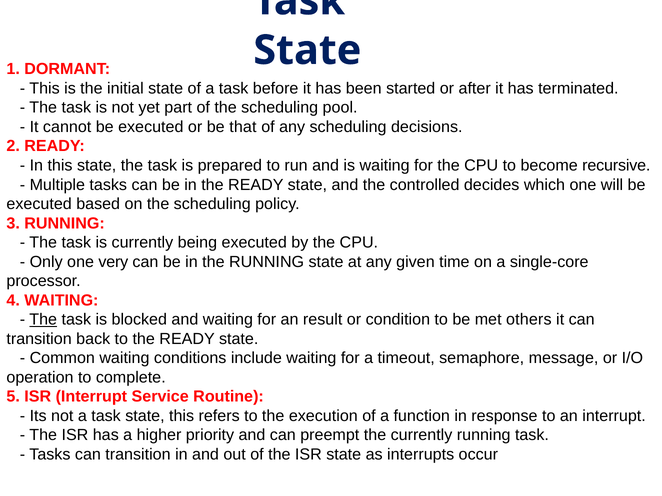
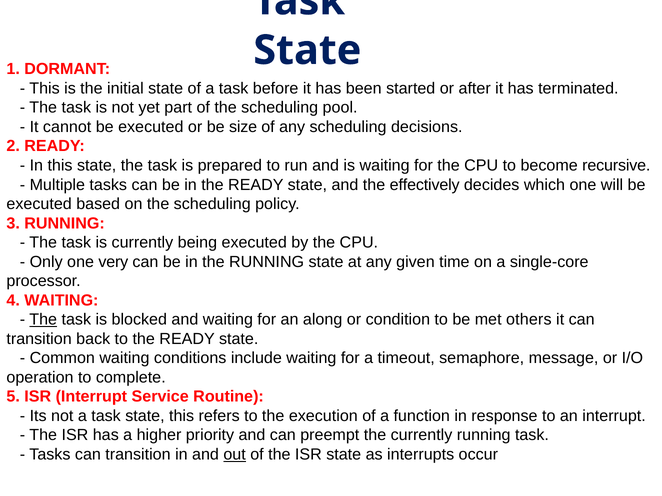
that: that -> size
controlled: controlled -> effectively
result: result -> along
out underline: none -> present
